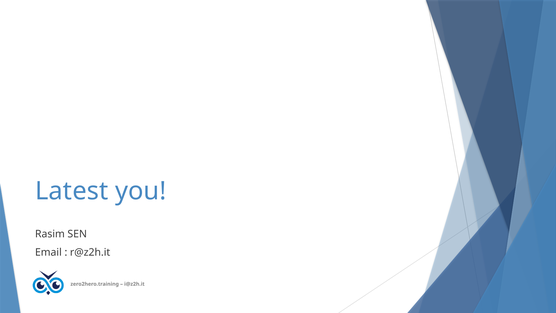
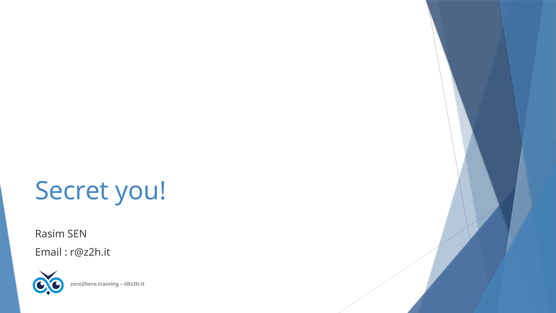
Latest: Latest -> Secret
